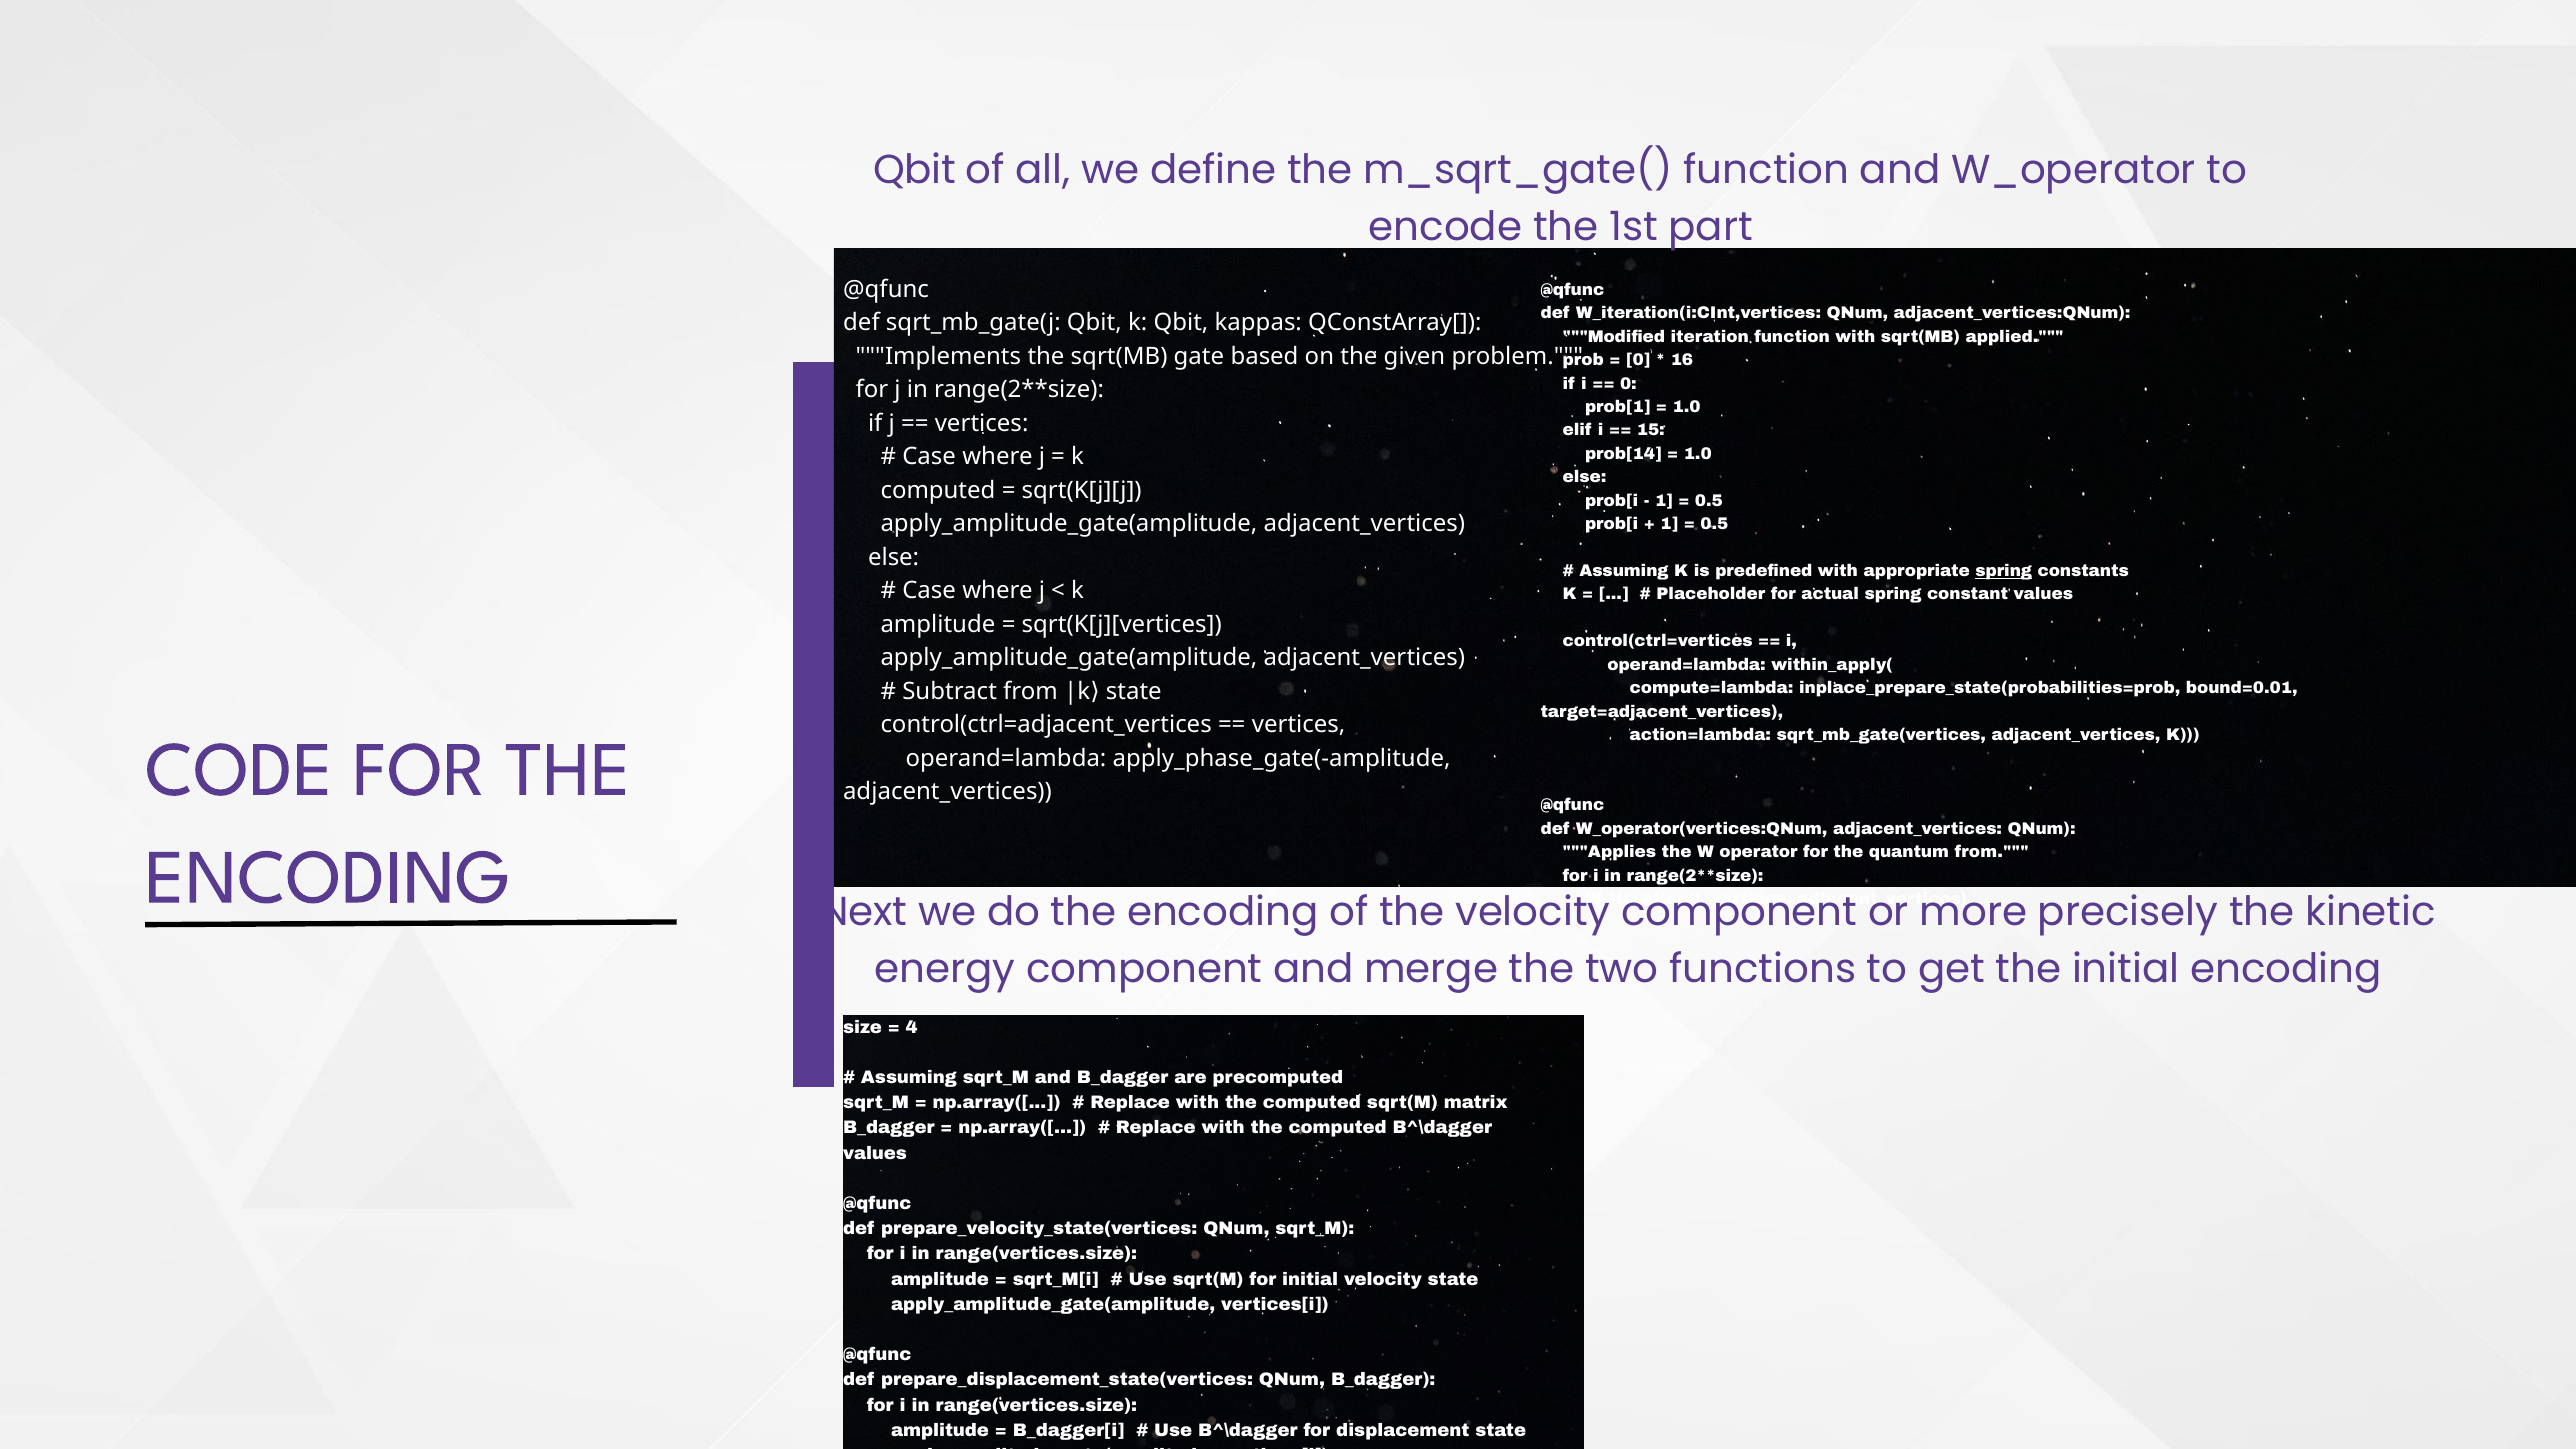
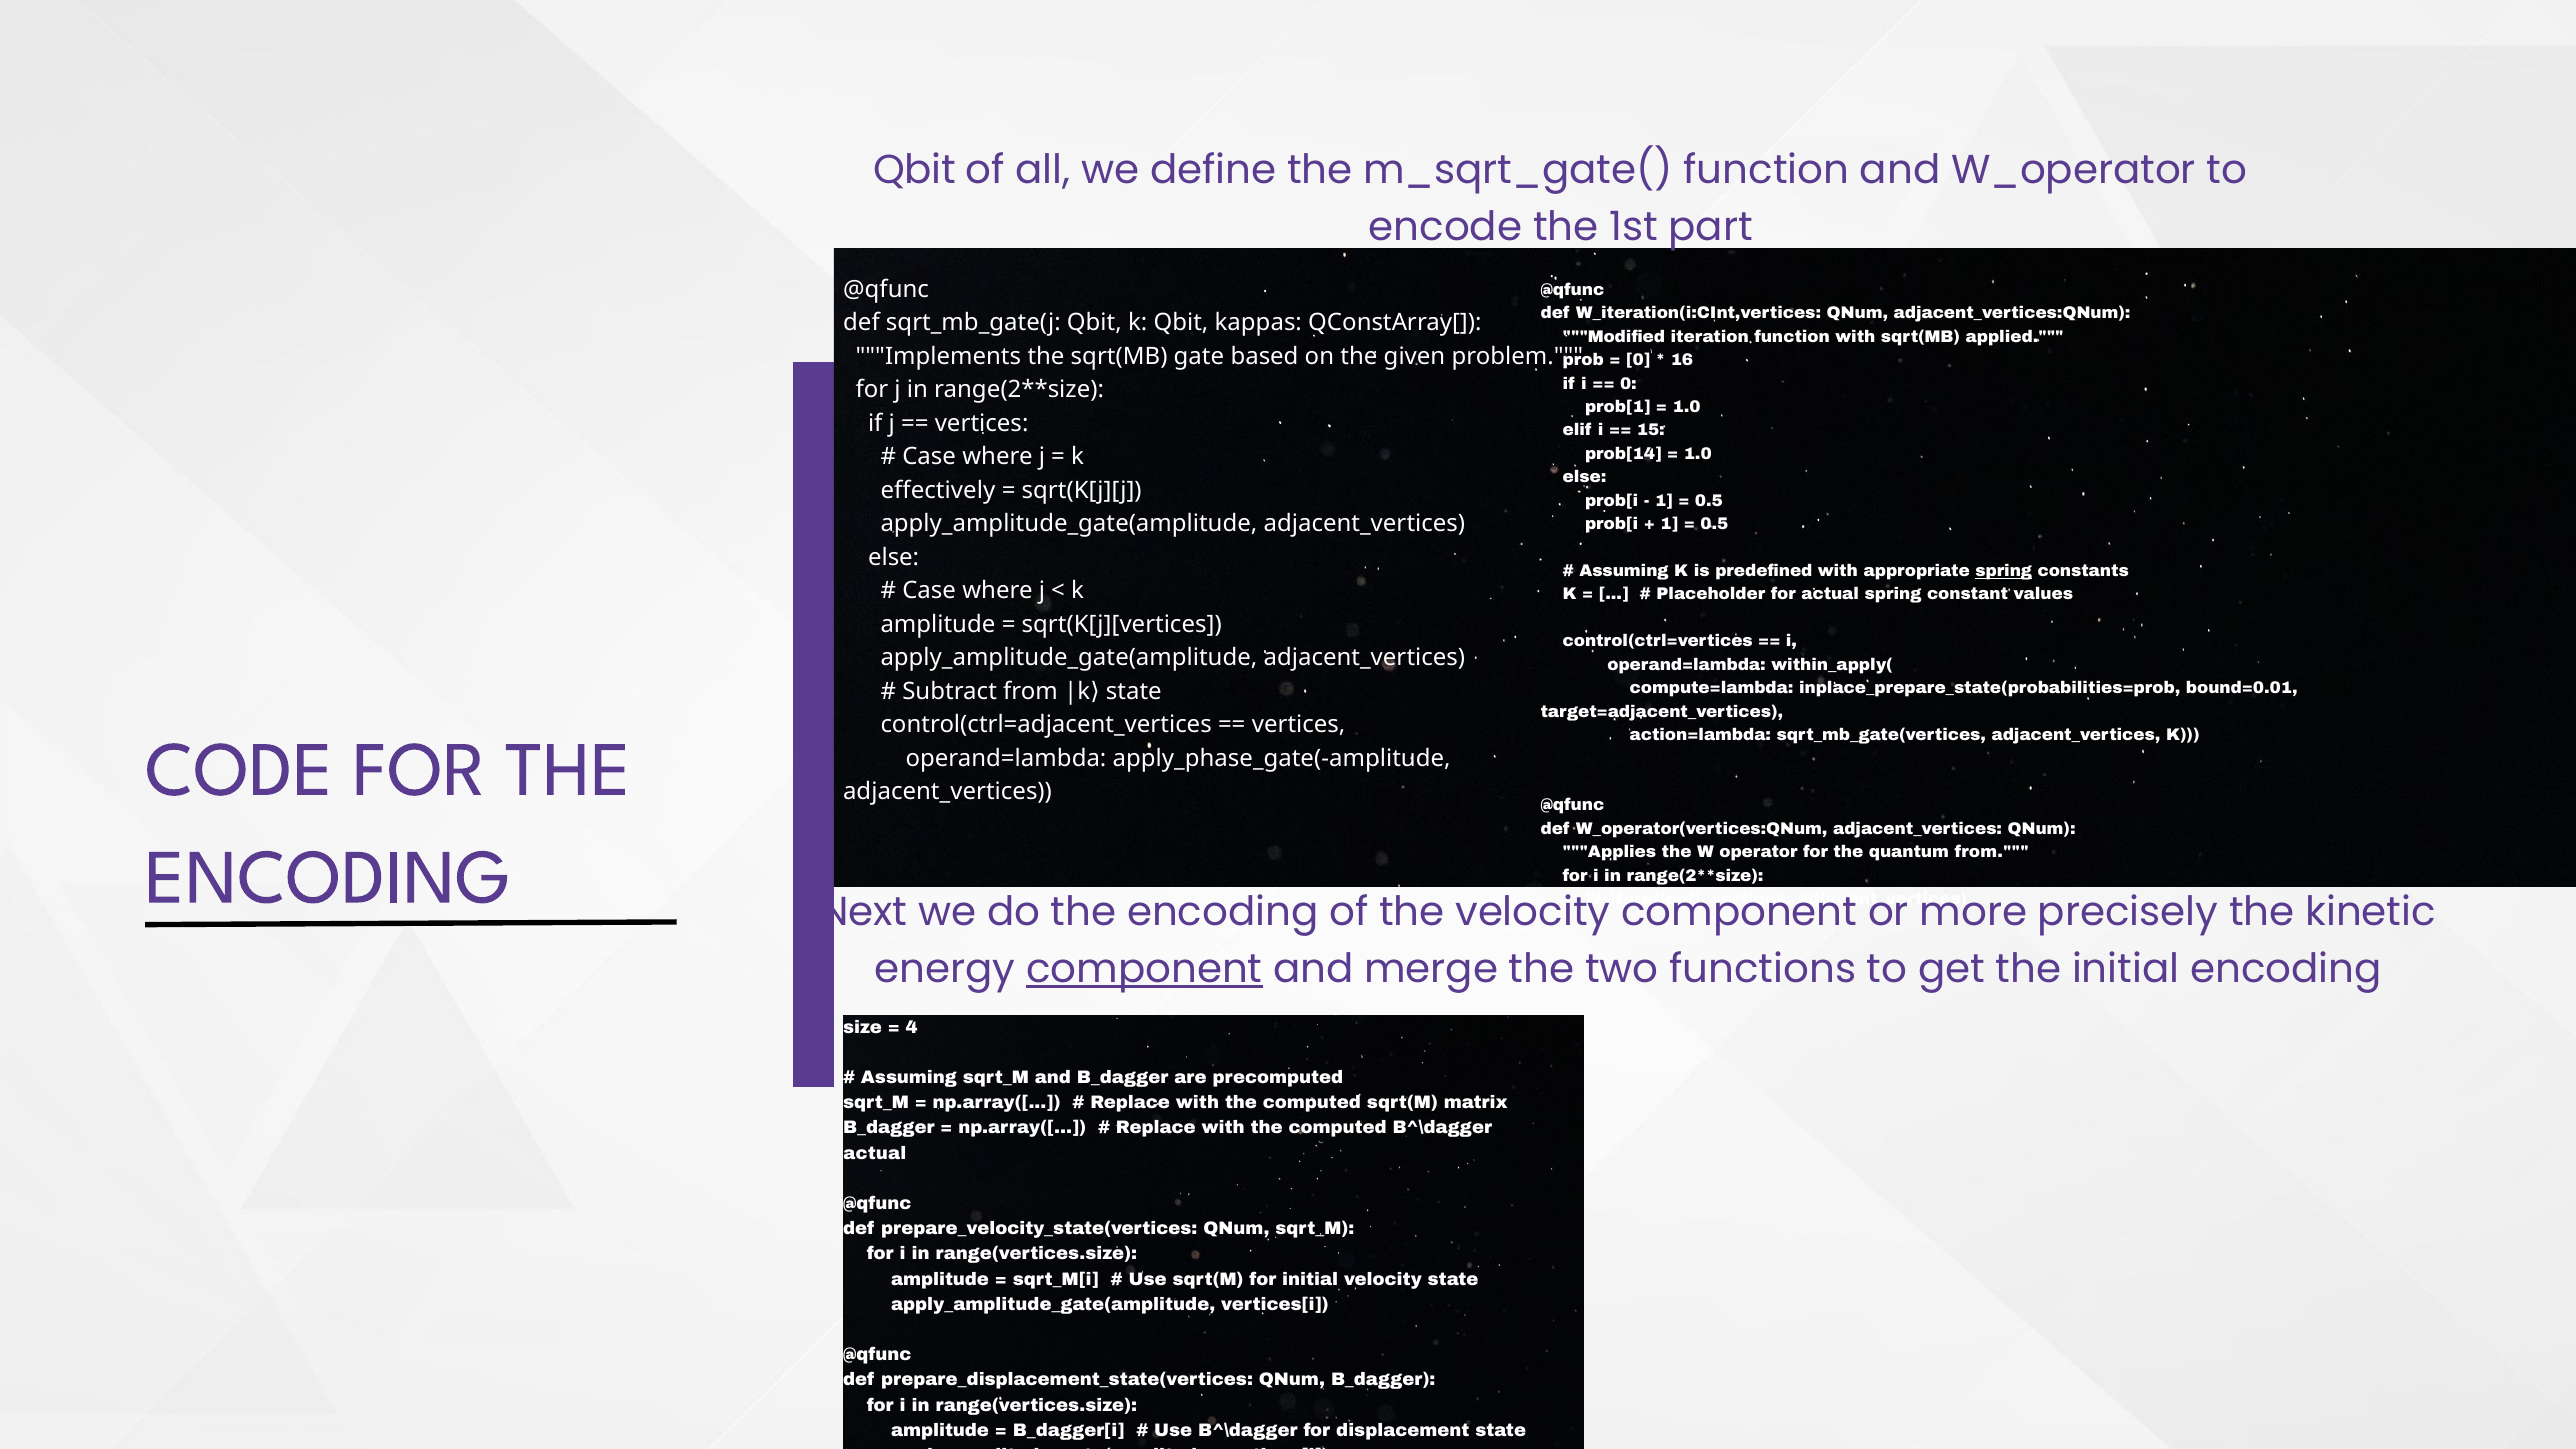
computed at (938, 490): computed -> effectively
component at (1144, 969) underline: none -> present
values at (875, 1153): values -> actual
